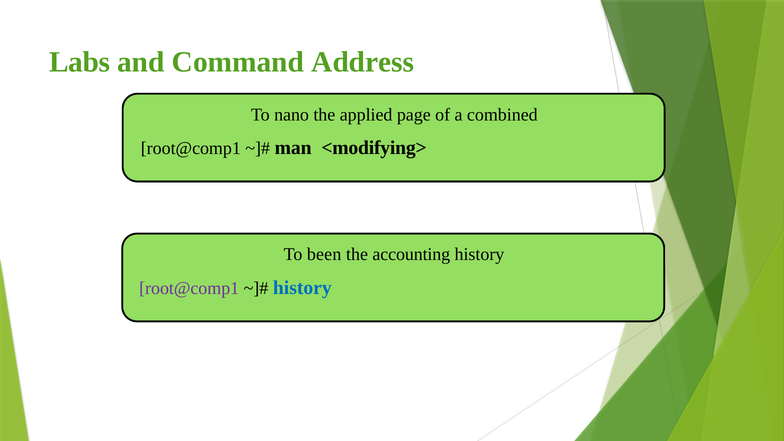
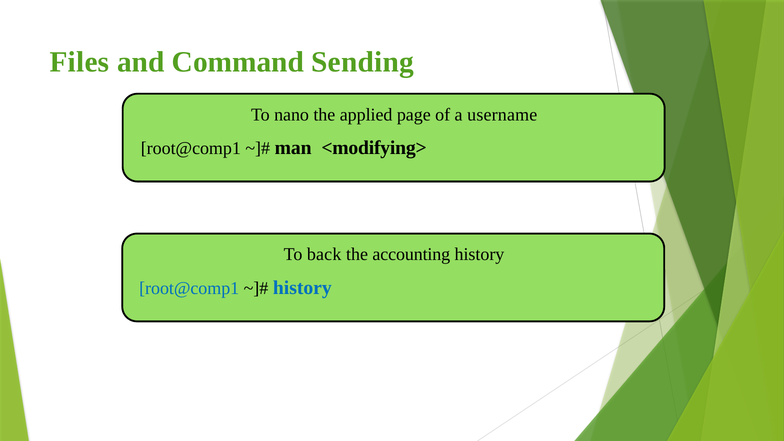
Labs: Labs -> Files
Address: Address -> Sending
combined: combined -> username
been: been -> back
root@comp1 at (189, 288) colour: purple -> blue
